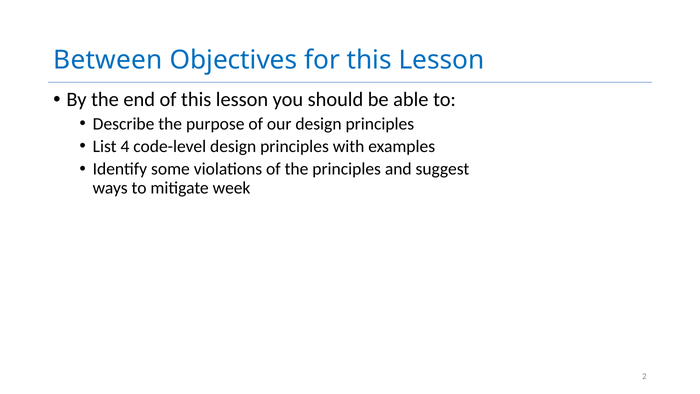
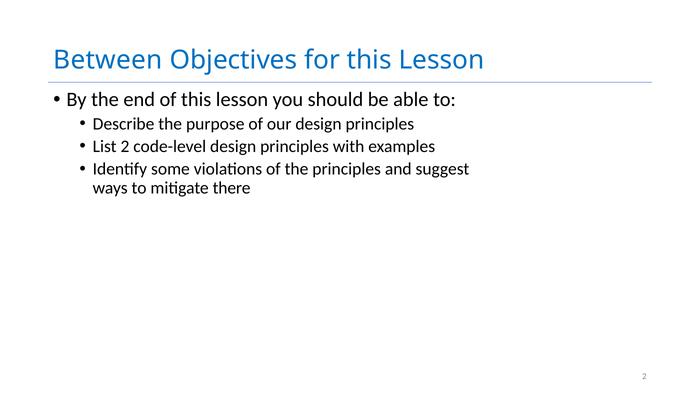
List 4: 4 -> 2
week: week -> there
